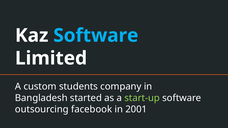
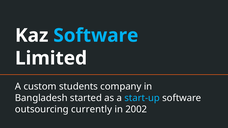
start-up colour: light green -> light blue
facebook: facebook -> currently
2001: 2001 -> 2002
